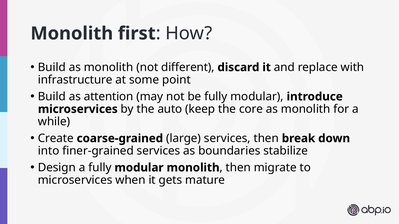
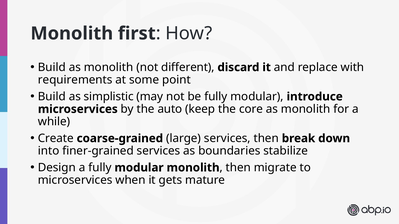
infrastructure: infrastructure -> requirements
attention: attention -> simplistic
